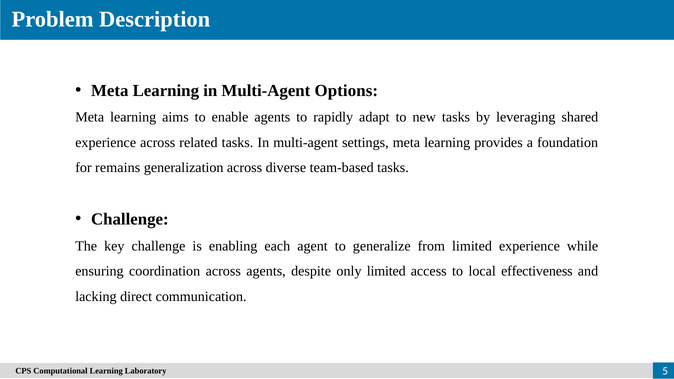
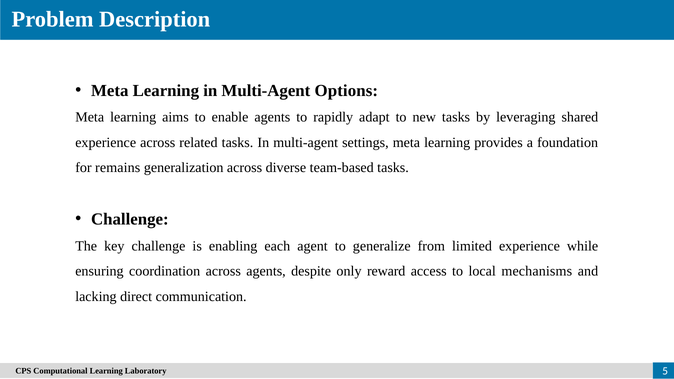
only limited: limited -> reward
effectiveness: effectiveness -> mechanisms
